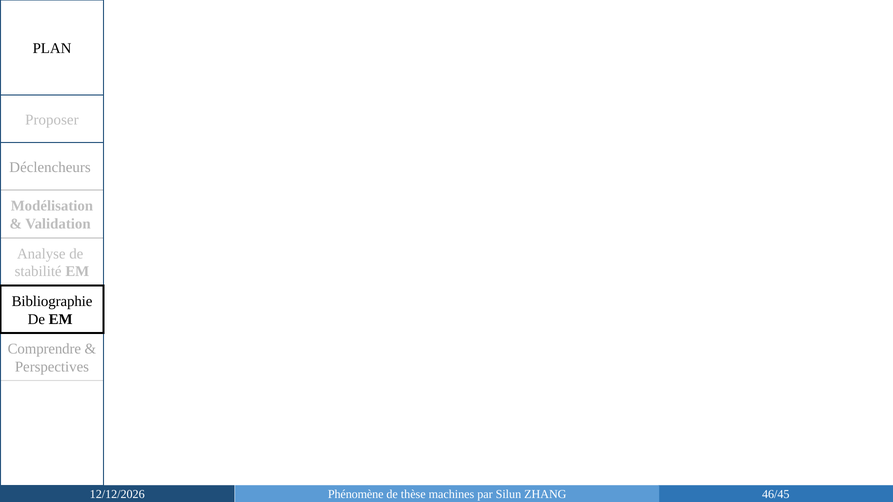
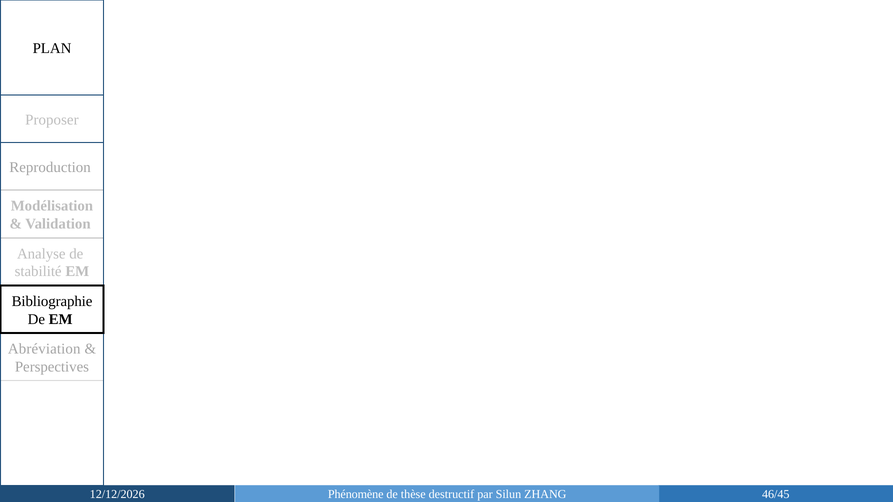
Déclencheurs: Déclencheurs -> Reproduction
Comprendre: Comprendre -> Abréviation
machines: machines -> destructif
